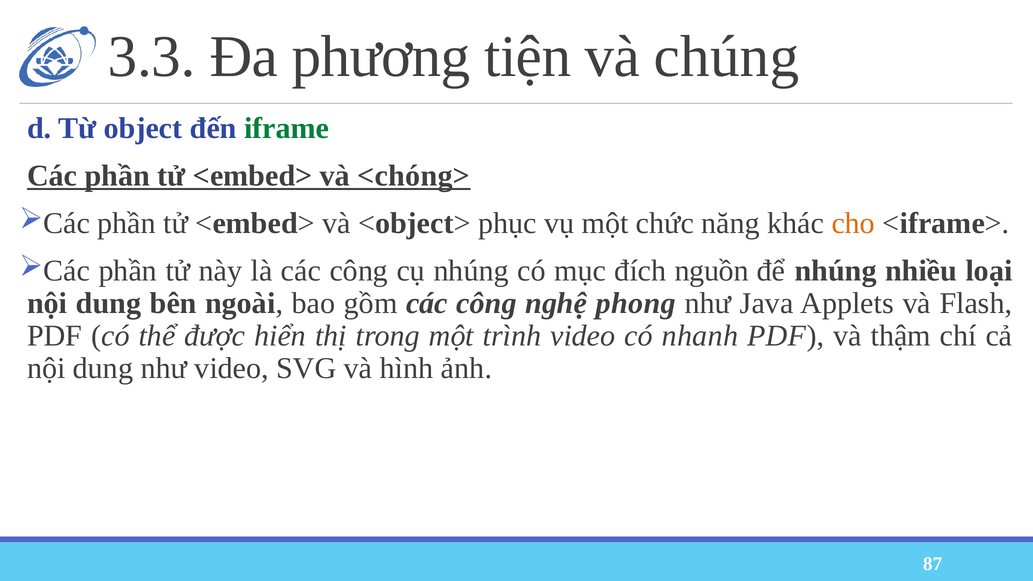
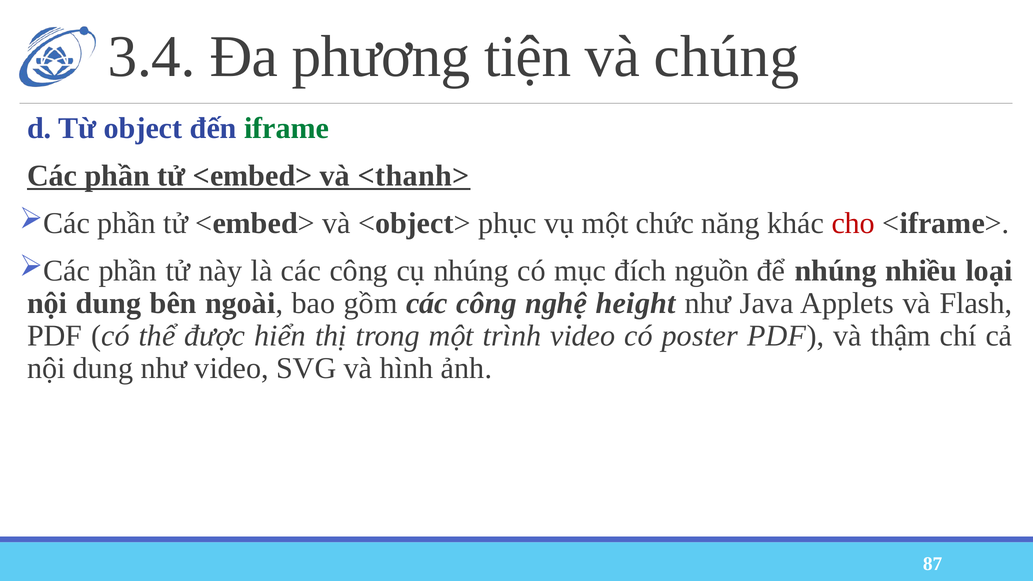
3.3: 3.3 -> 3.4
<chóng>: <chóng> -> <thanh>
cho colour: orange -> red
phong: phong -> height
nhanh: nhanh -> poster
